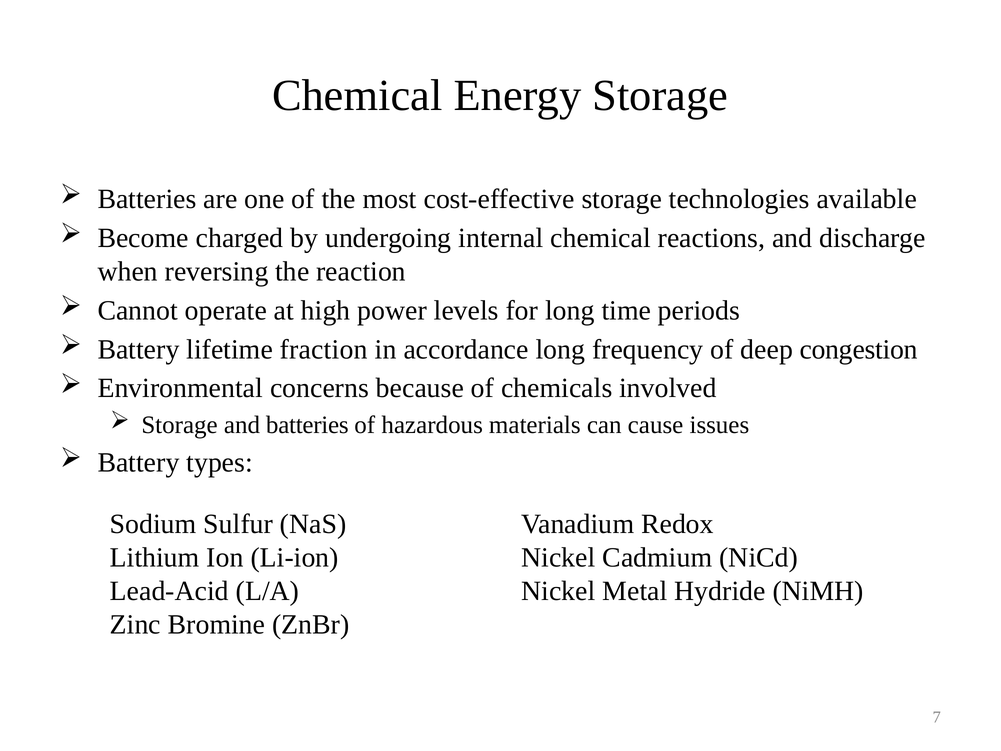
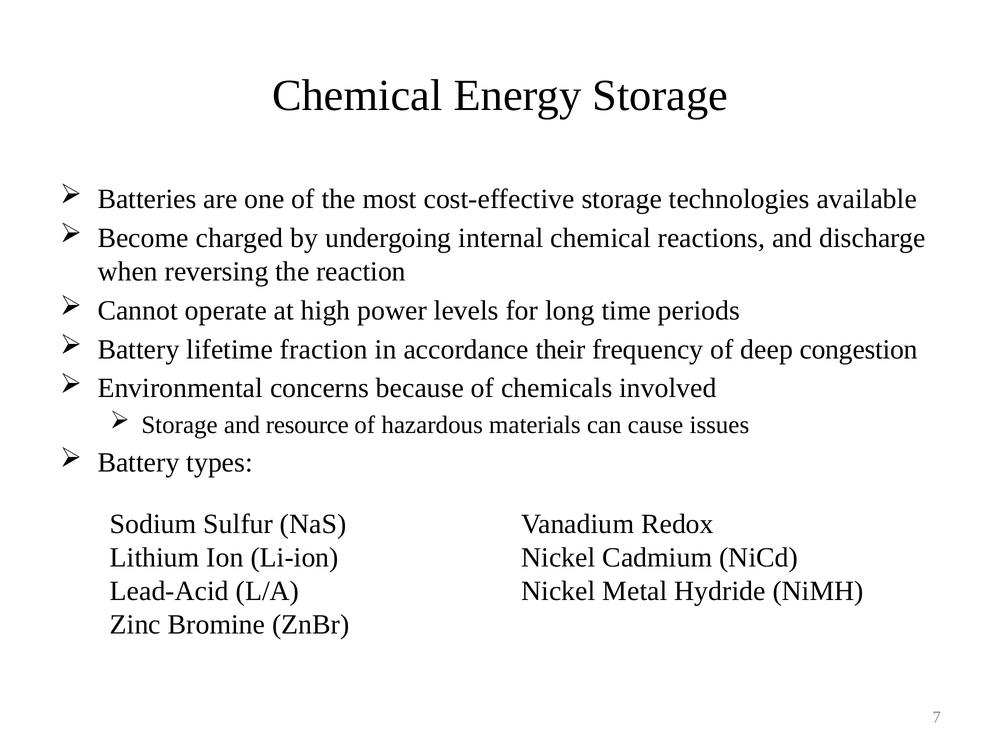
accordance long: long -> their
and batteries: batteries -> resource
